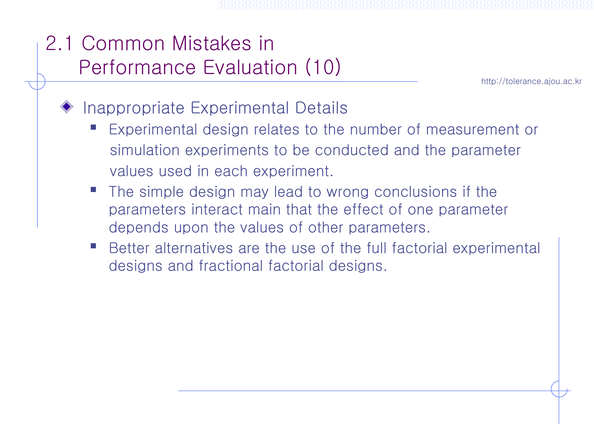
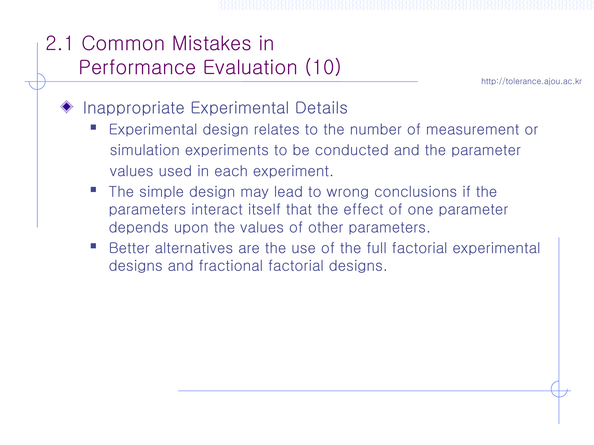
main: main -> itself
